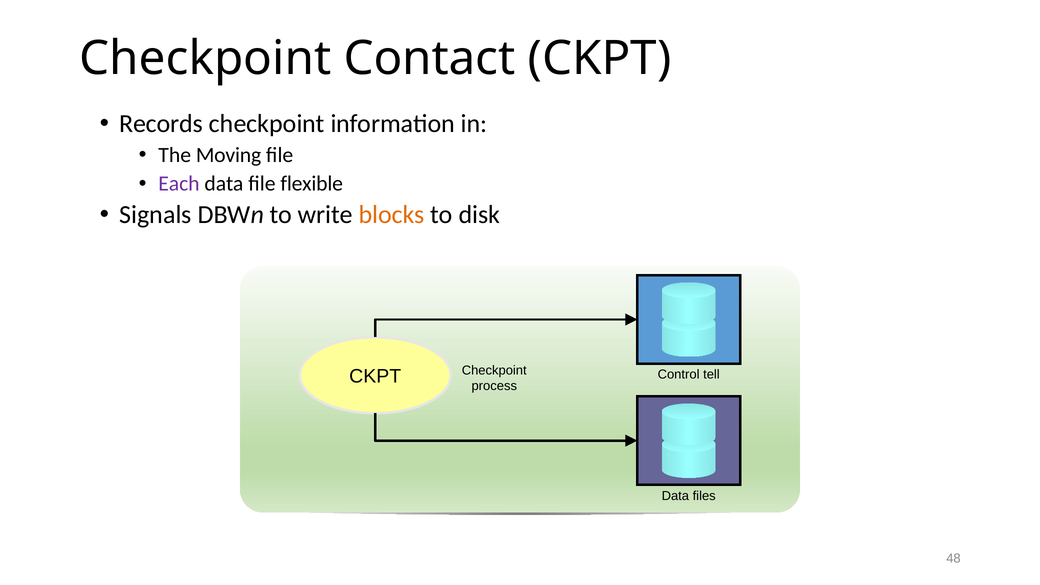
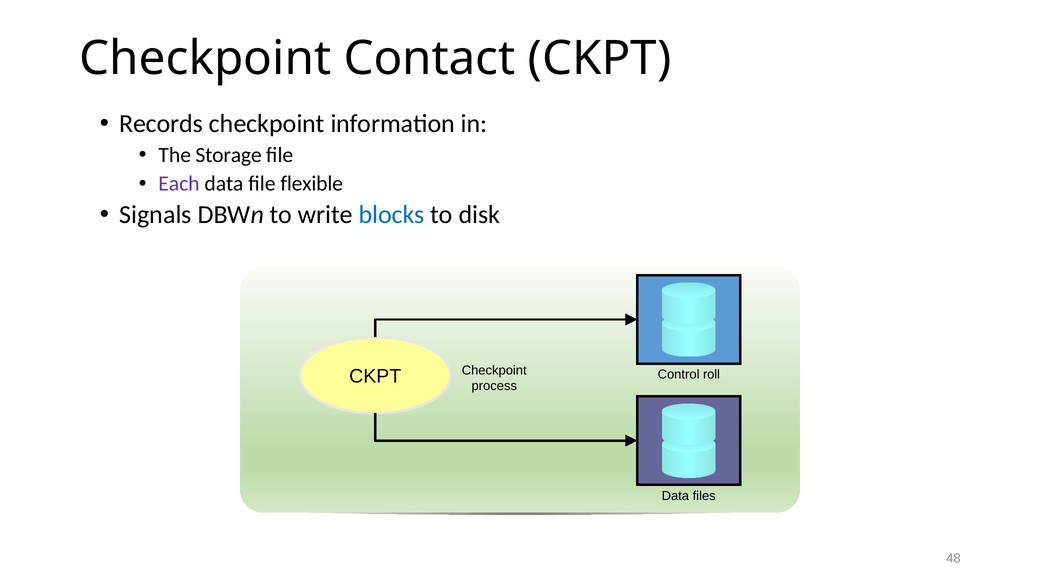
Moving: Moving -> Storage
blocks colour: orange -> blue
tell: tell -> roll
